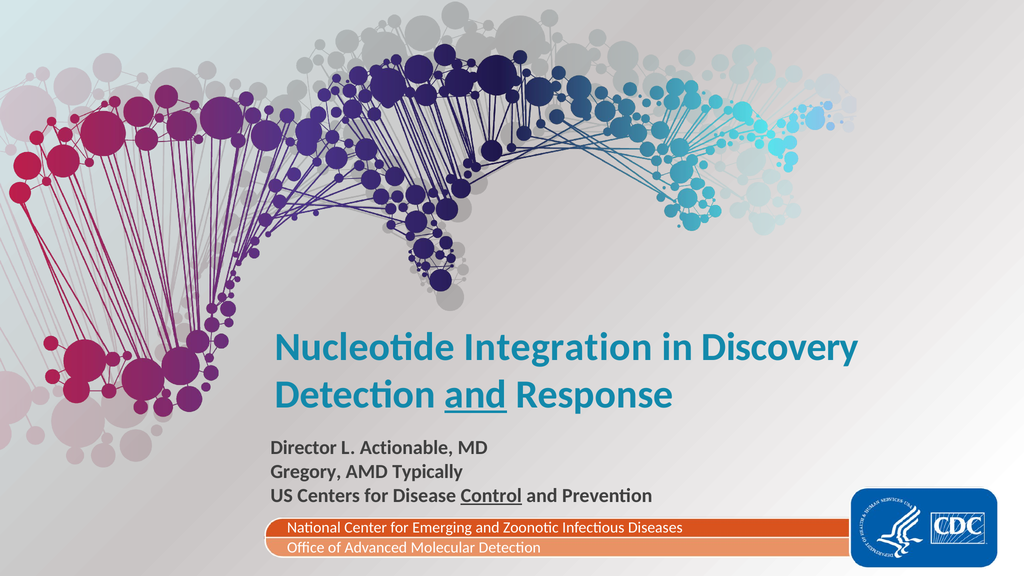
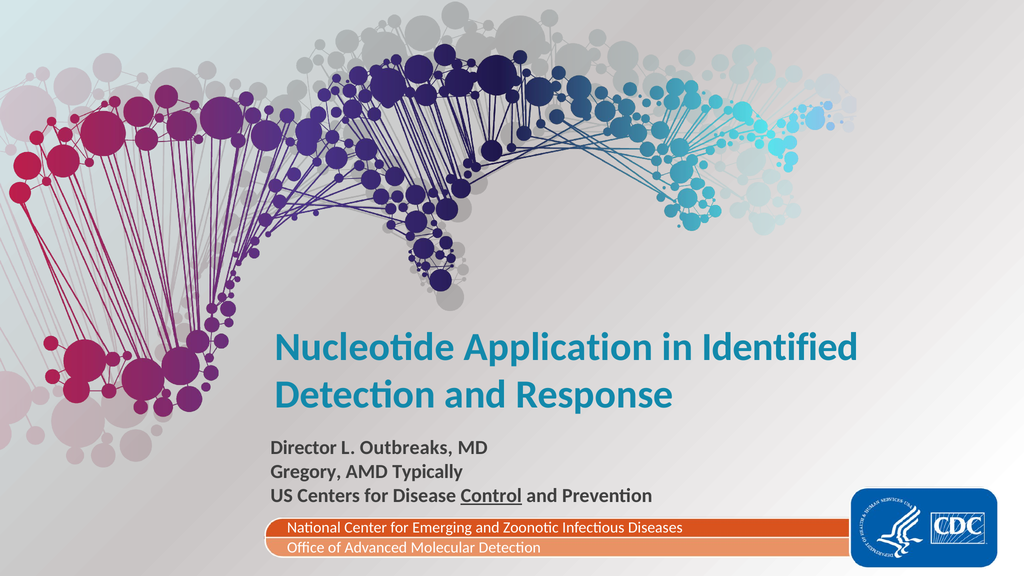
Integration: Integration -> Application
Discovery: Discovery -> Identified
and at (476, 395) underline: present -> none
Actionable: Actionable -> Outbreaks
